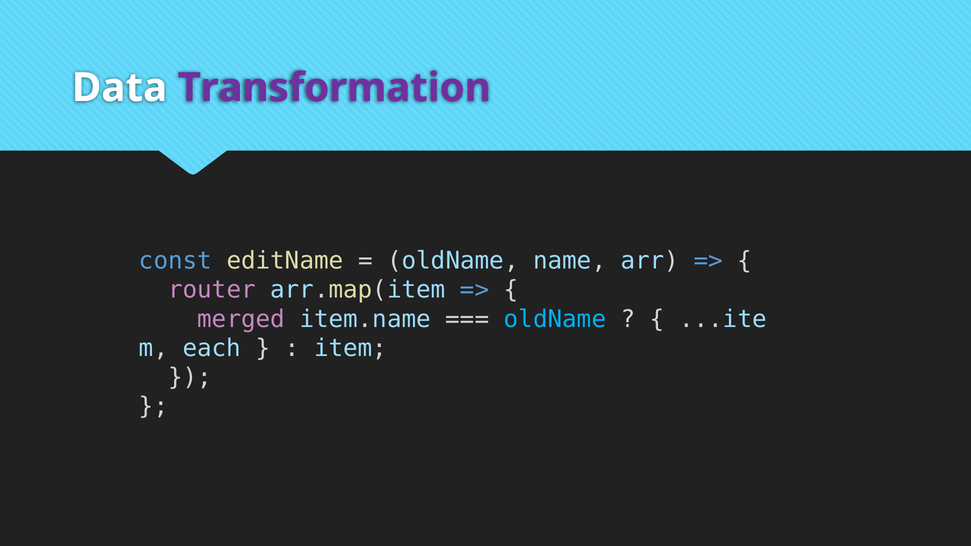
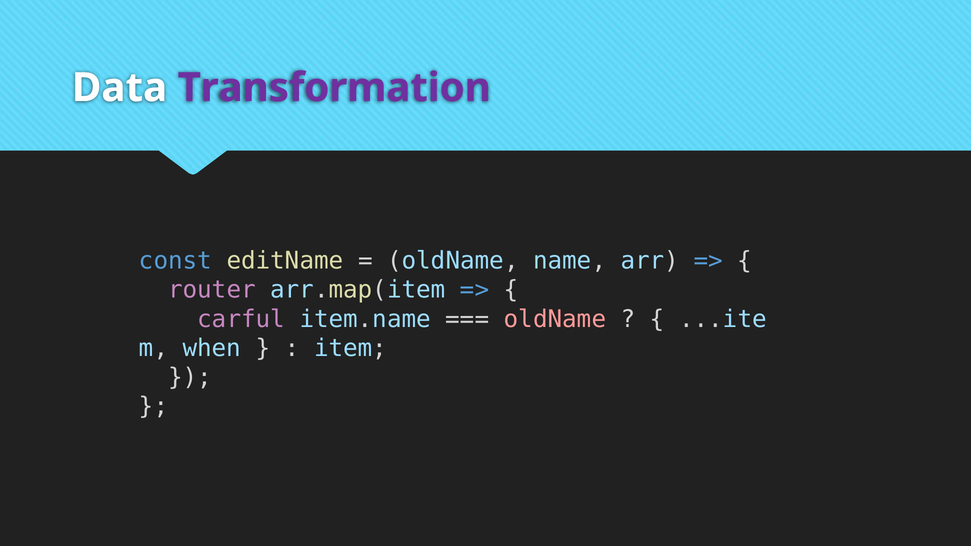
merged: merged -> carful
oldName at (555, 319) colour: light blue -> pink
each: each -> when
